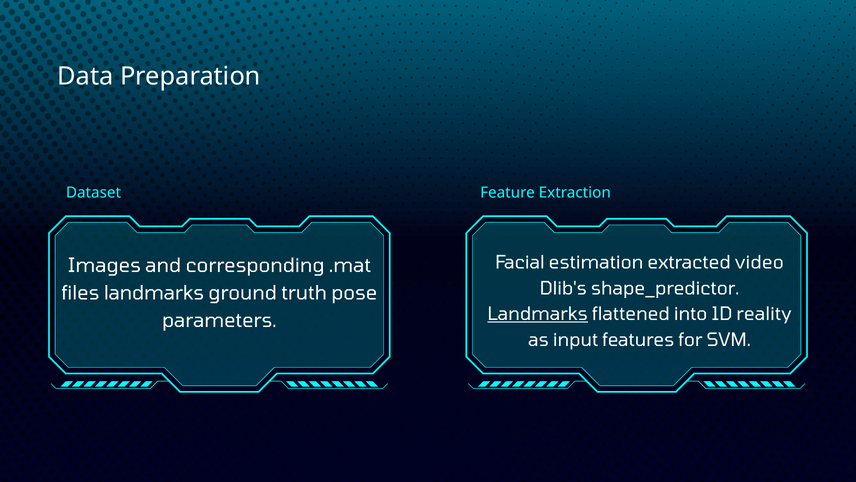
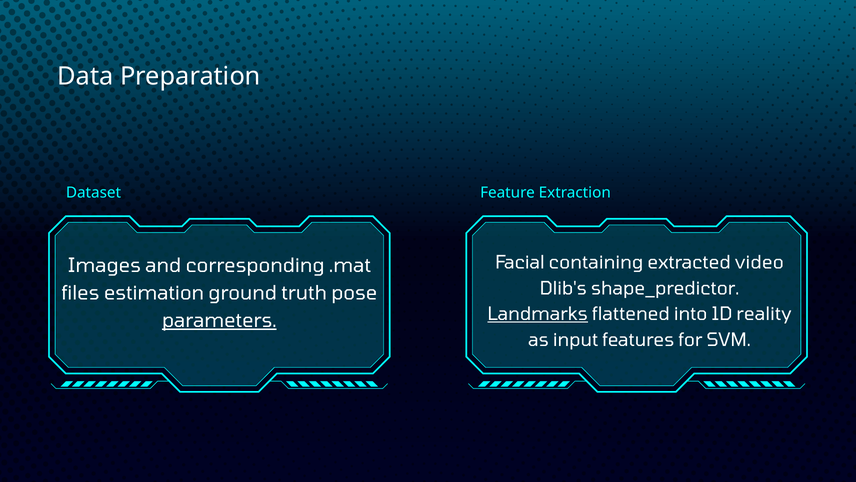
estimation: estimation -> containing
files landmarks: landmarks -> estimation
parameters underline: none -> present
